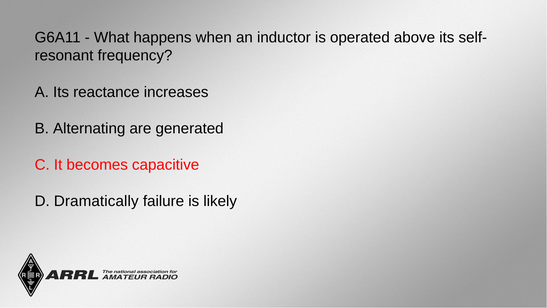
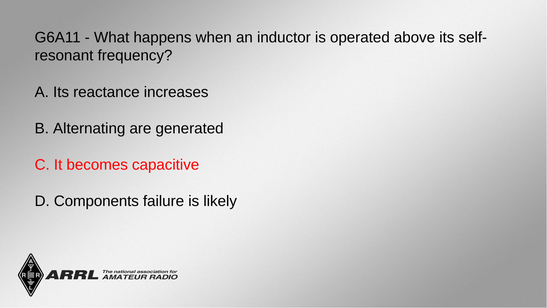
Dramatically: Dramatically -> Components
